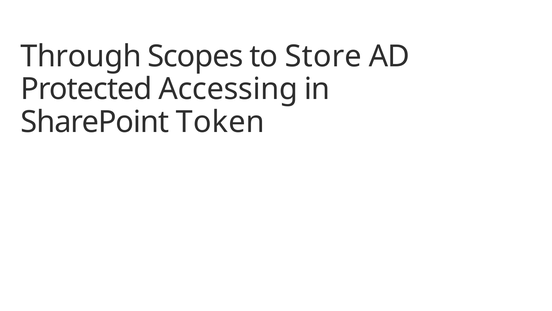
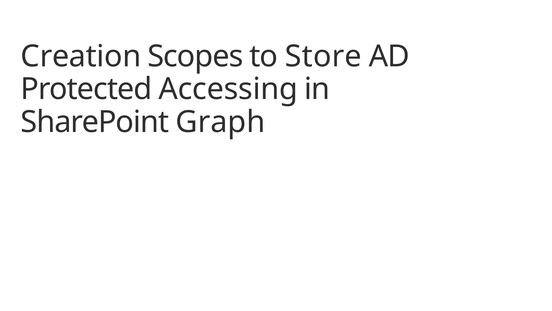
Through: Through -> Creation
Token: Token -> Graph
